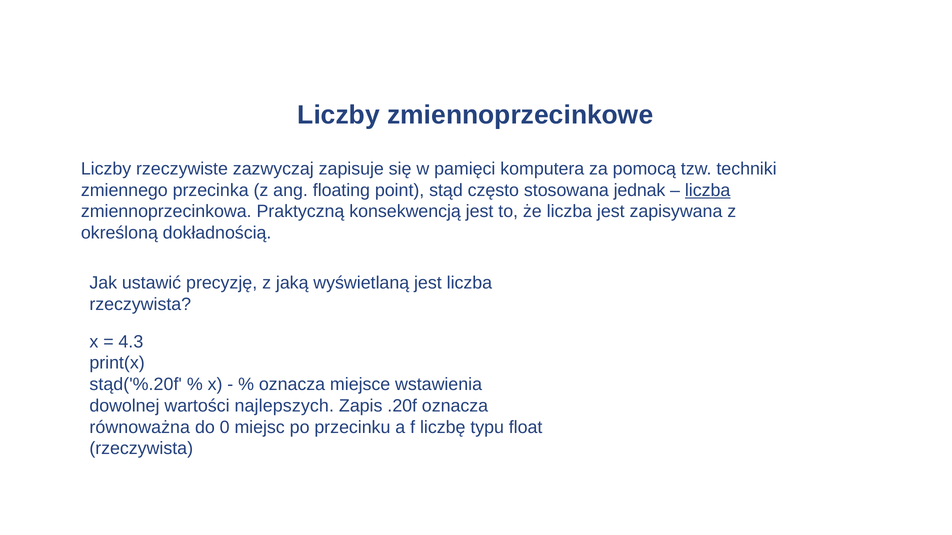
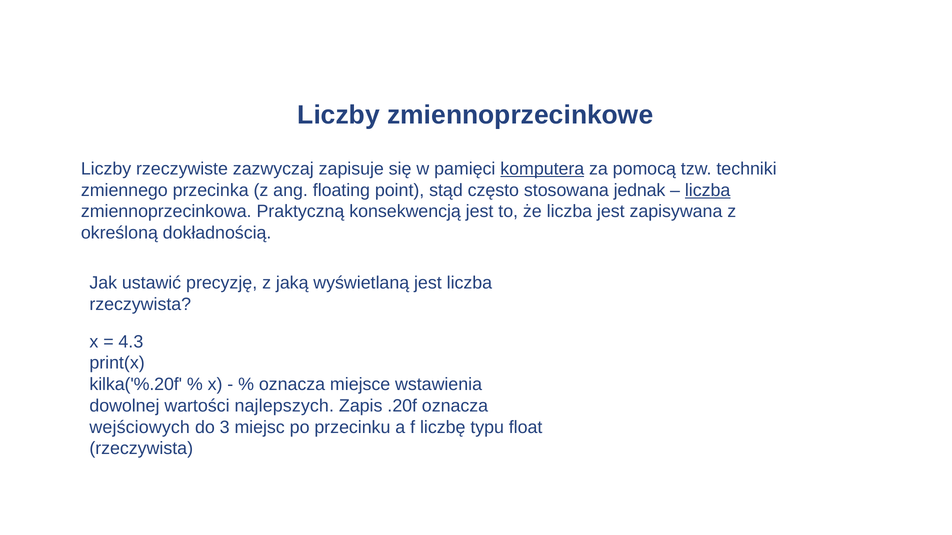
komputera underline: none -> present
stąd('%.20f: stąd('%.20f -> kilka('%.20f
równoważna: równoważna -> wejściowych
0: 0 -> 3
